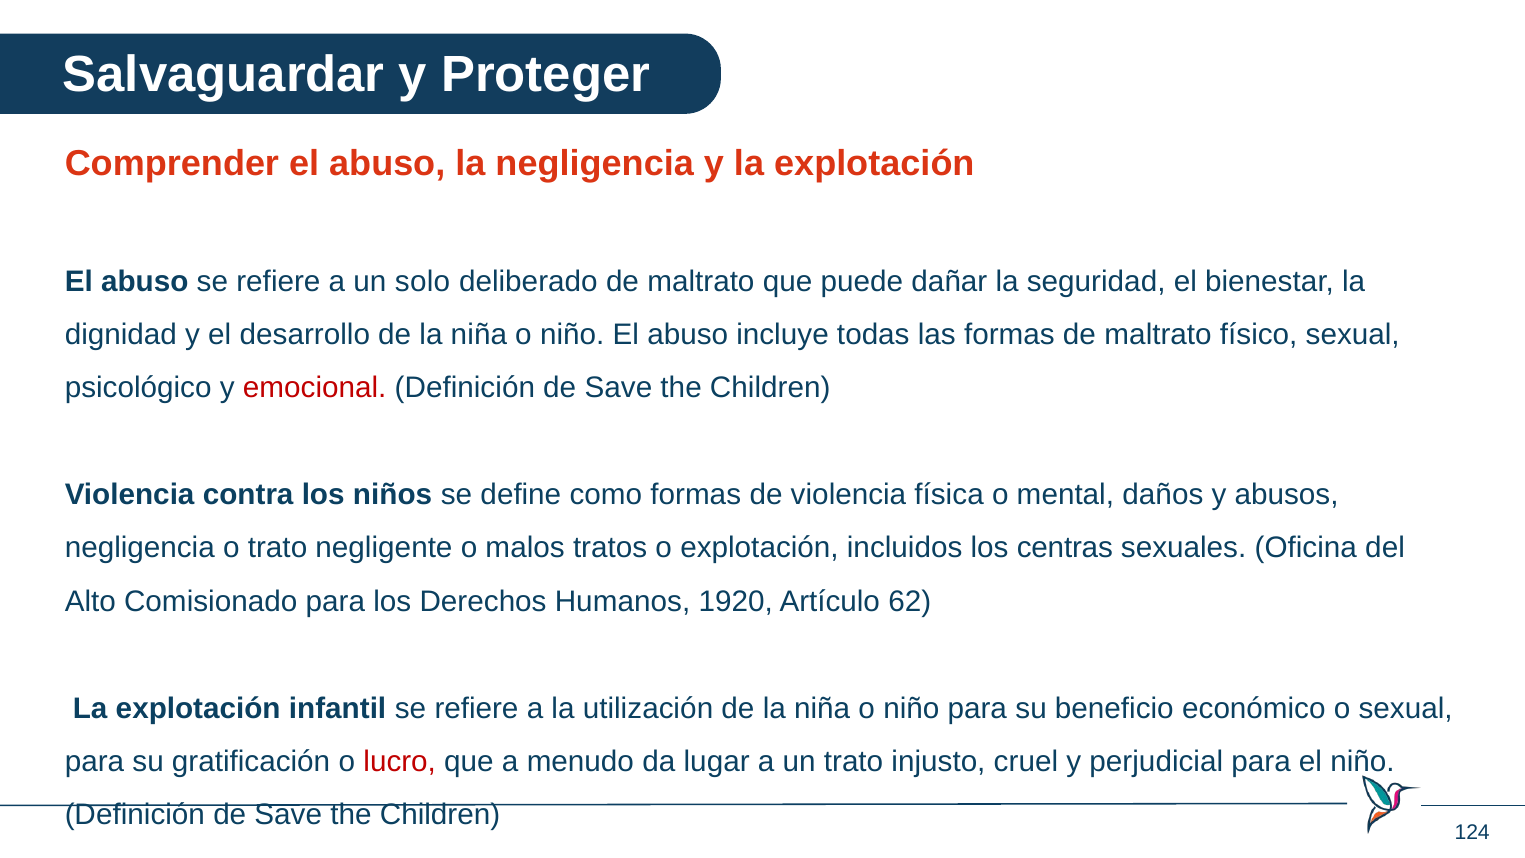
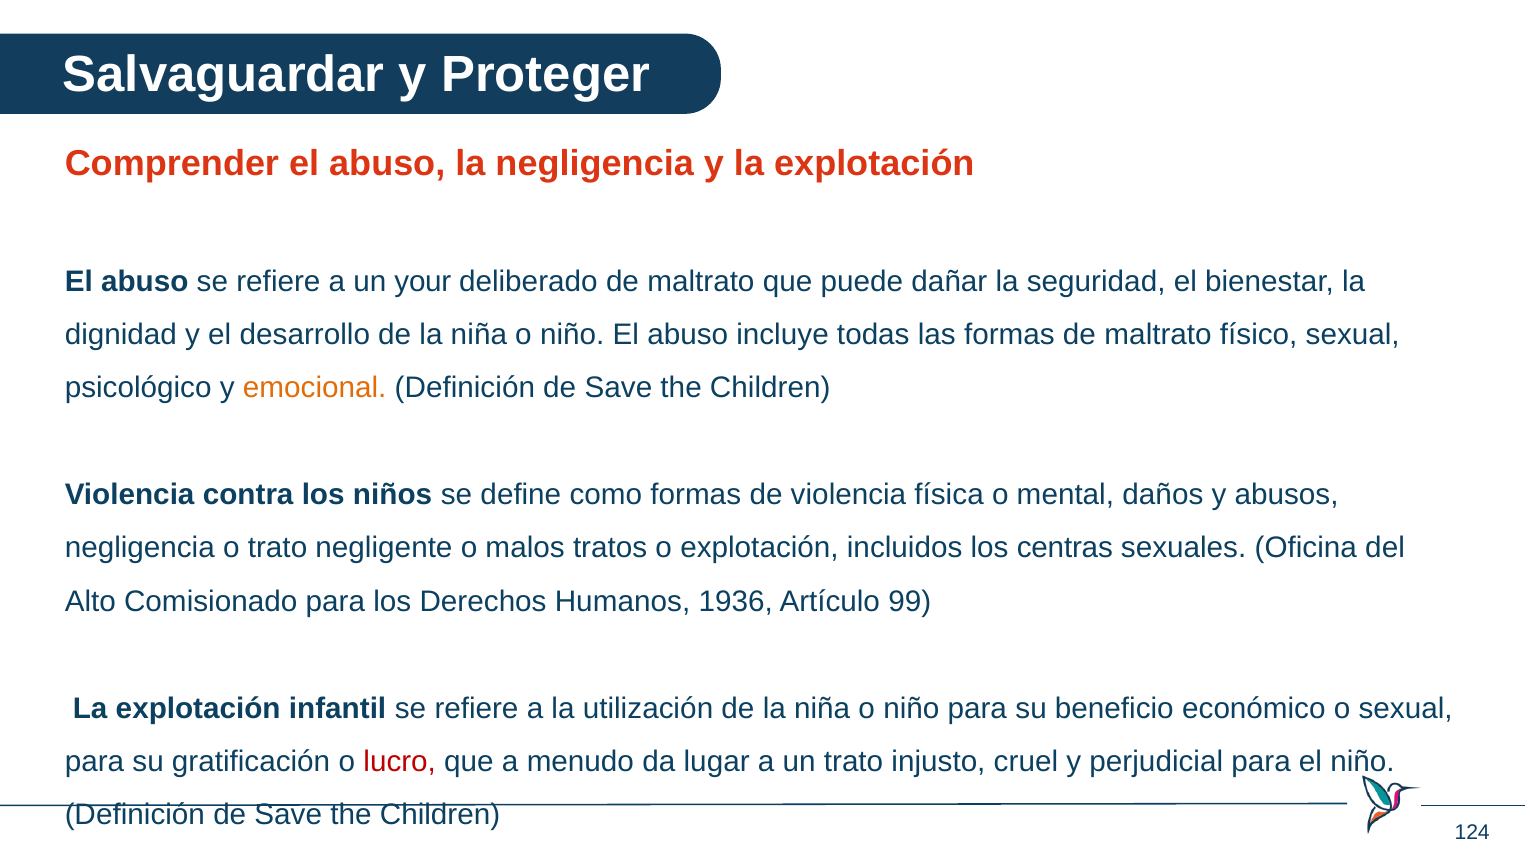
solo: solo -> your
emocional colour: red -> orange
1920: 1920 -> 1936
62: 62 -> 99
